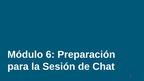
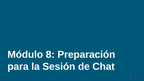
6: 6 -> 8
